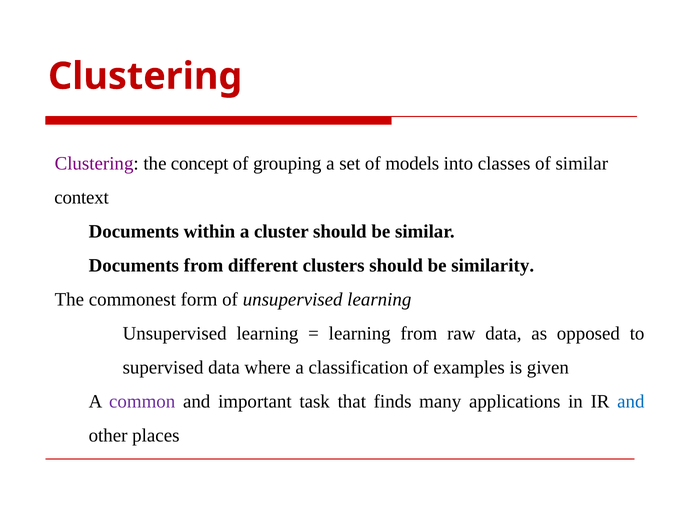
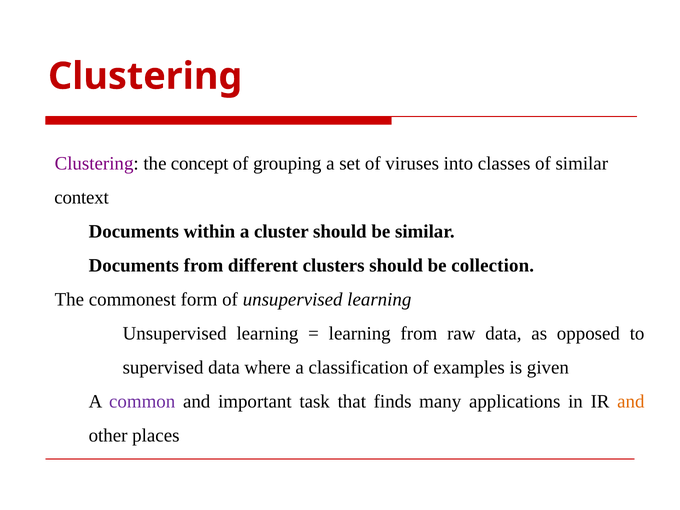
models: models -> viruses
similarity: similarity -> collection
and at (631, 401) colour: blue -> orange
